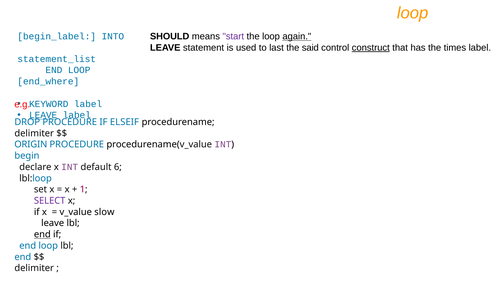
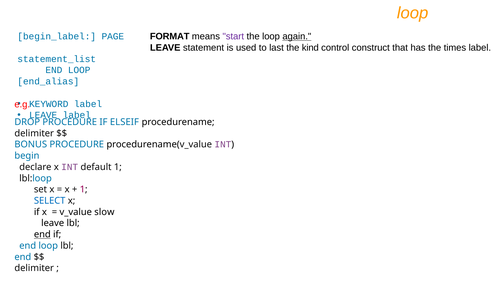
SHOULD: SHOULD -> FORMAT
INTO: INTO -> PAGE
said: said -> kind
construct underline: present -> none
end_where: end_where -> end_alias
LEAVE at (43, 115) underline: present -> none
ORIGIN: ORIGIN -> BONUS
default 6: 6 -> 1
SELECT colour: purple -> blue
